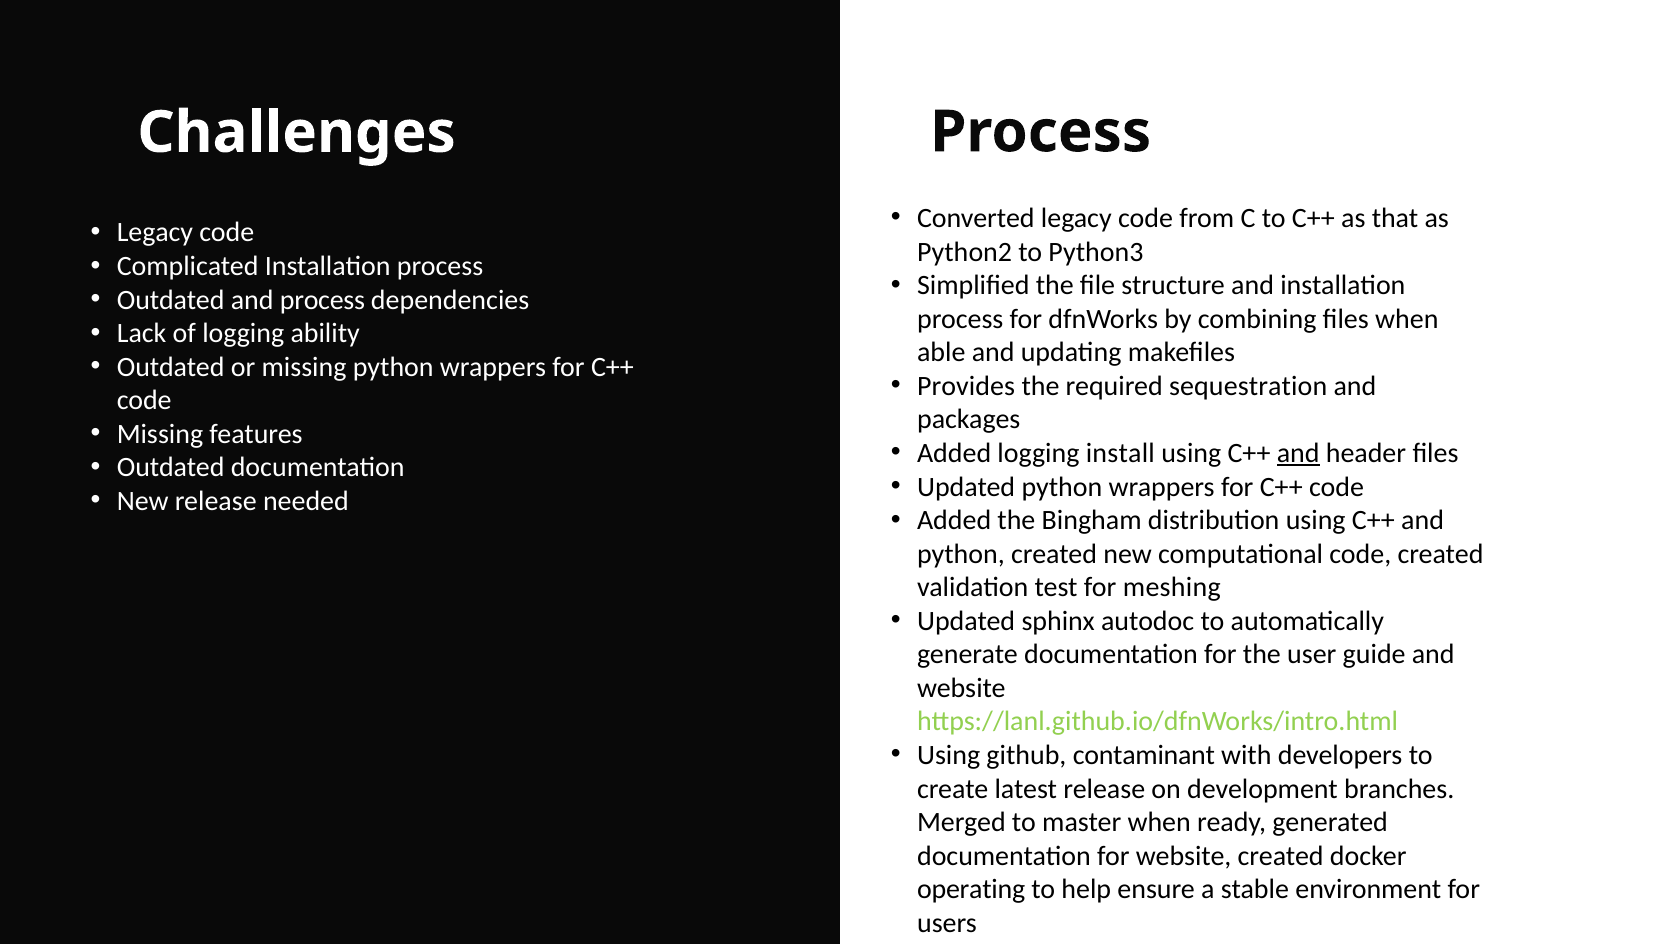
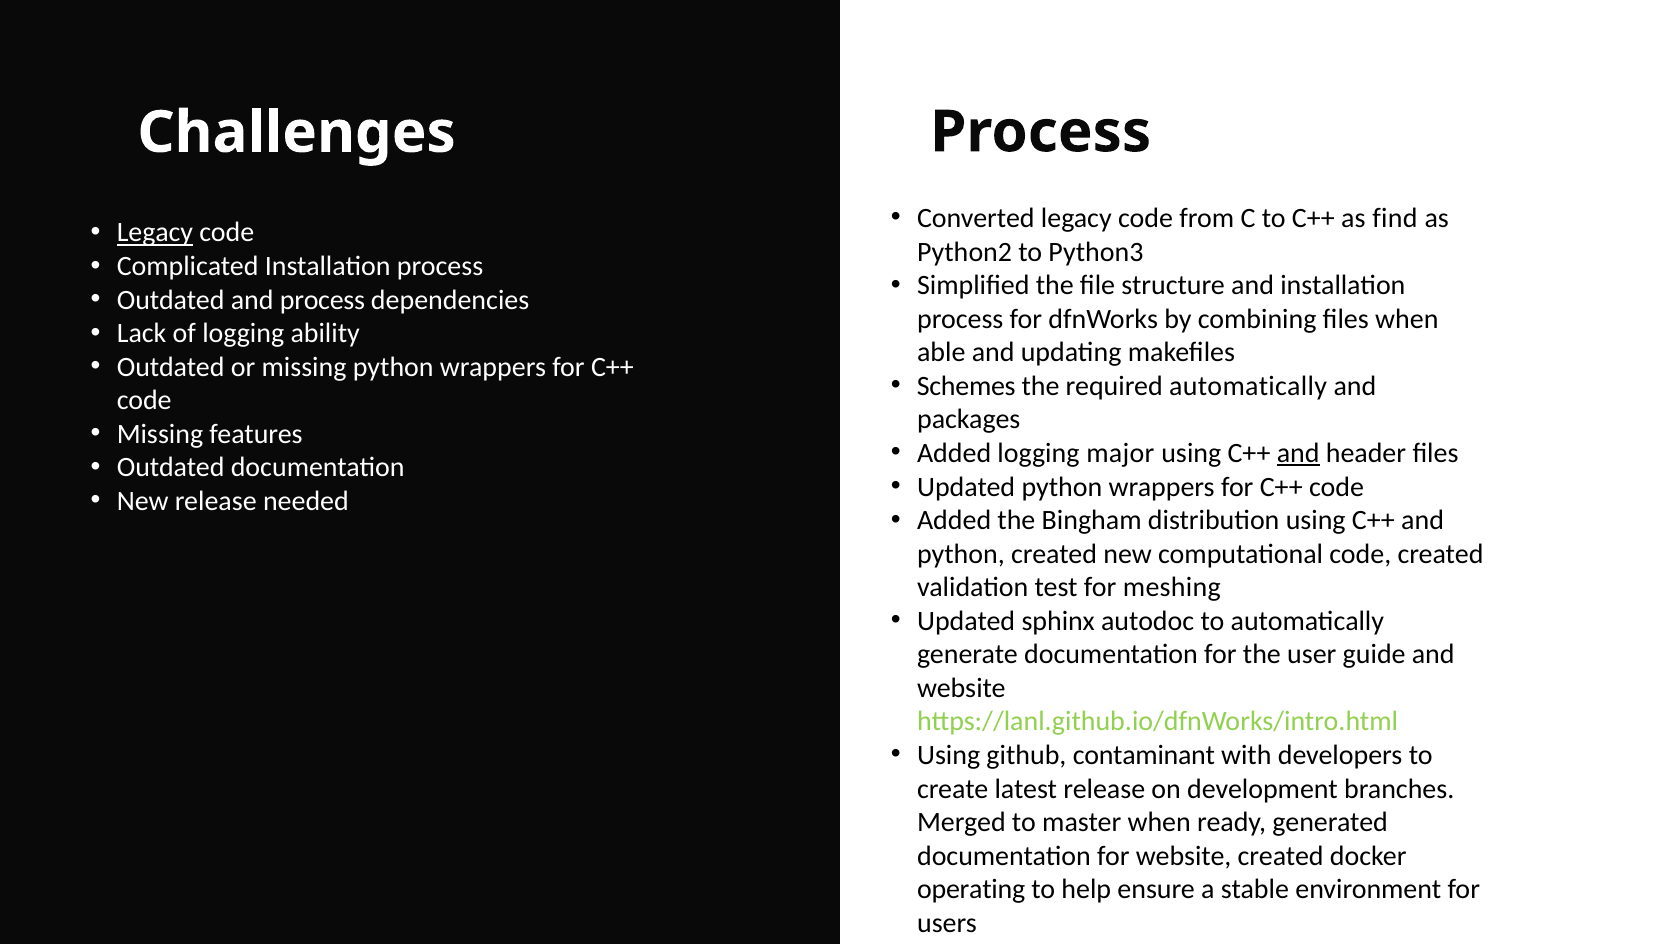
that: that -> find
Legacy at (155, 233) underline: none -> present
Provides: Provides -> Schemes
required sequestration: sequestration -> automatically
install: install -> major
